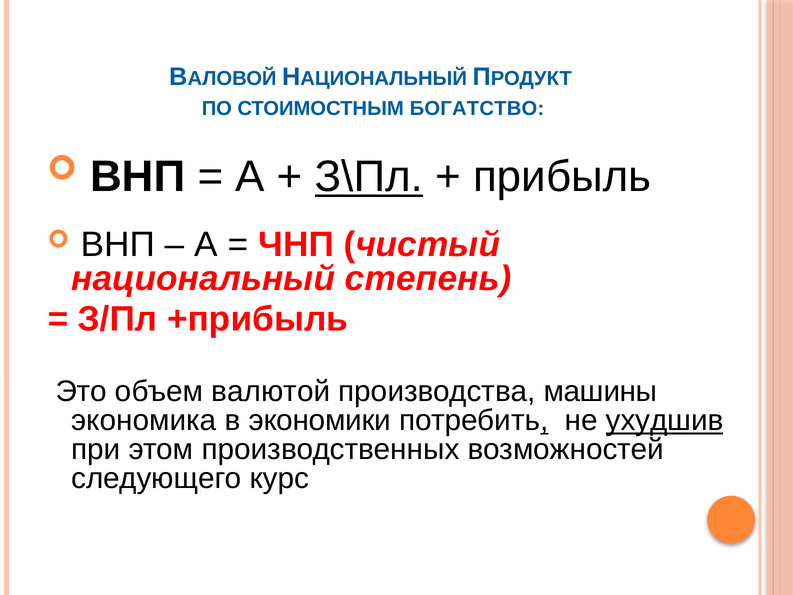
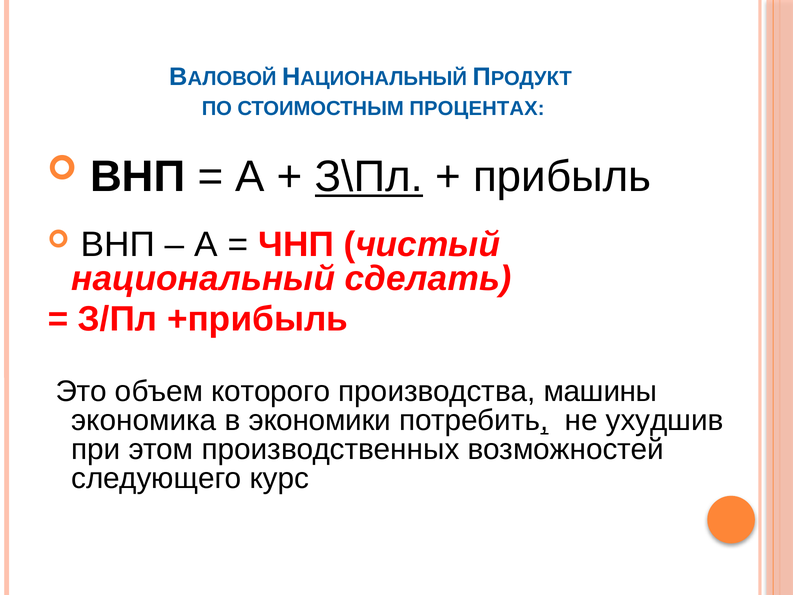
БОГАТСТВО: БОГАТСТВО -> ПРОЦЕНТАХ
степень: степень -> сделать
валютой: валютой -> которого
ухудшив underline: present -> none
